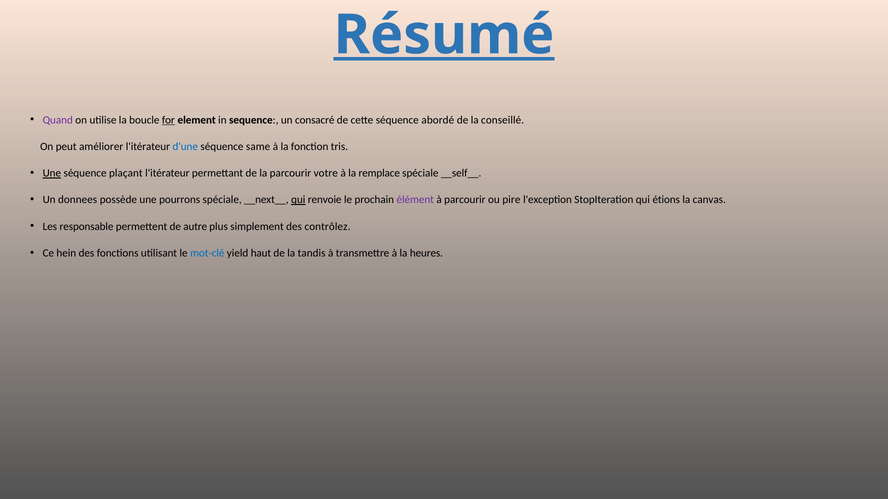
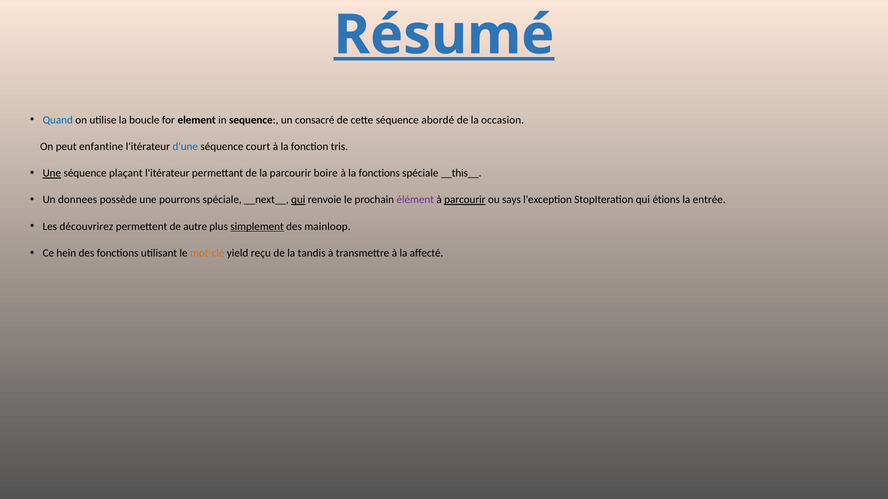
Quand colour: purple -> blue
for underline: present -> none
conseillé: conseillé -> occasion
améliorer: améliorer -> enfantine
same: same -> court
votre: votre -> boire
la remplace: remplace -> fonctions
__self__: __self__ -> __this__
parcourir at (465, 200) underline: none -> present
pire: pire -> says
canvas: canvas -> entrée
responsable: responsable -> découvrirez
simplement underline: none -> present
contrôlez: contrôlez -> mainloop
mot-clé colour: blue -> orange
haut: haut -> reçu
heures: heures -> affecté
